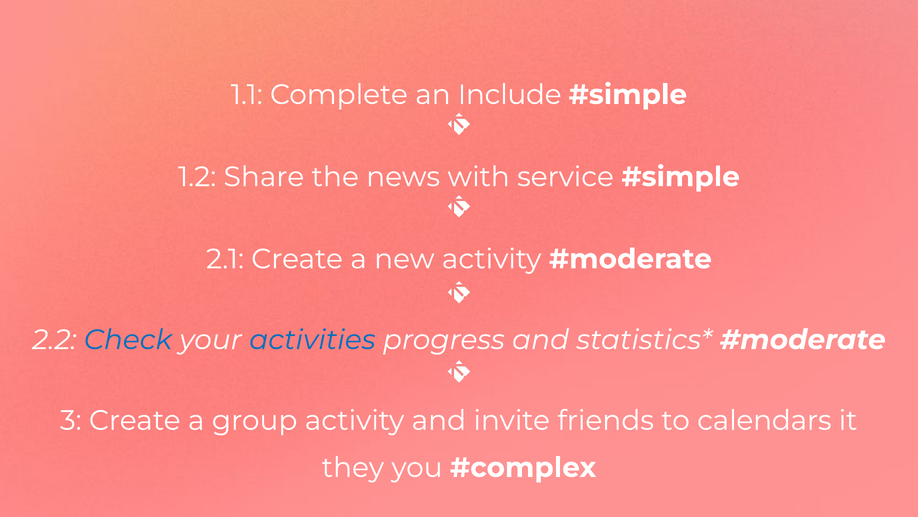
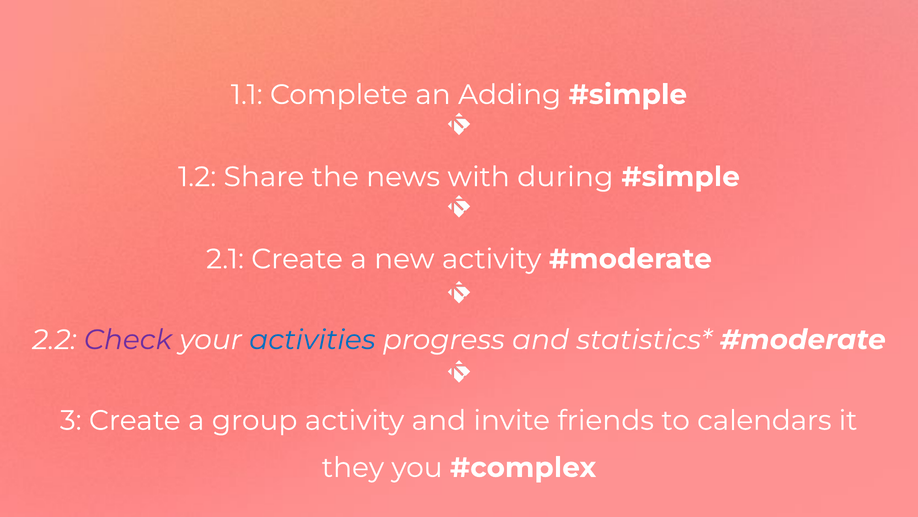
Include: Include -> Adding
service: service -> during
Check colour: blue -> purple
